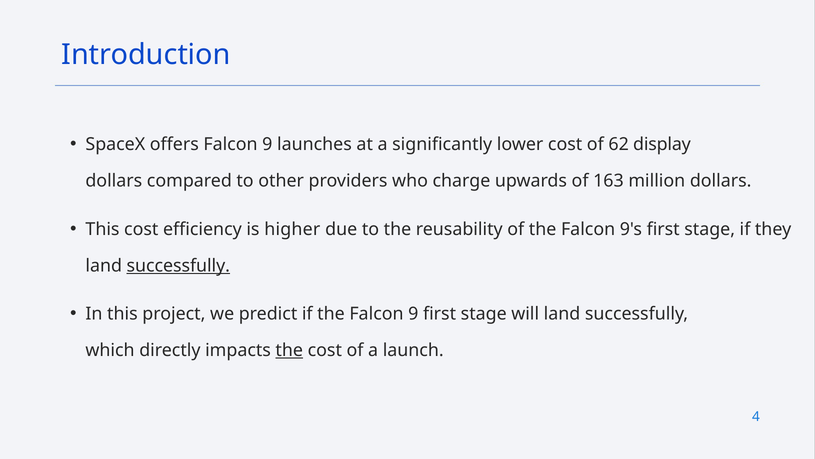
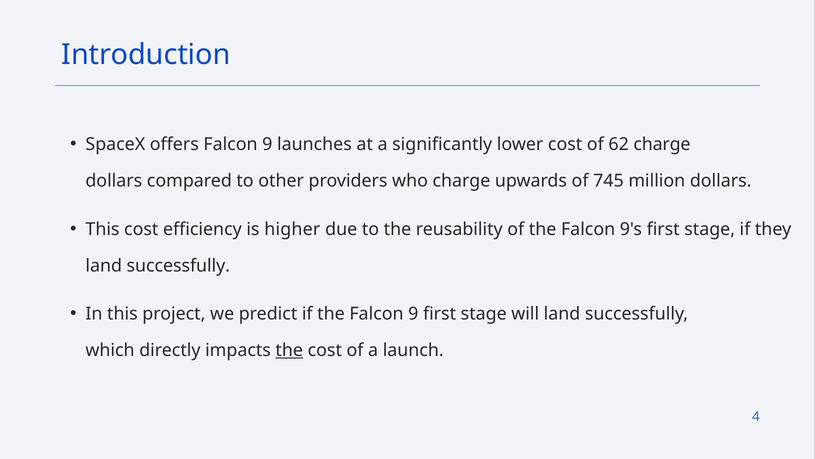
62 display: display -> charge
163: 163 -> 745
successfully at (178, 265) underline: present -> none
